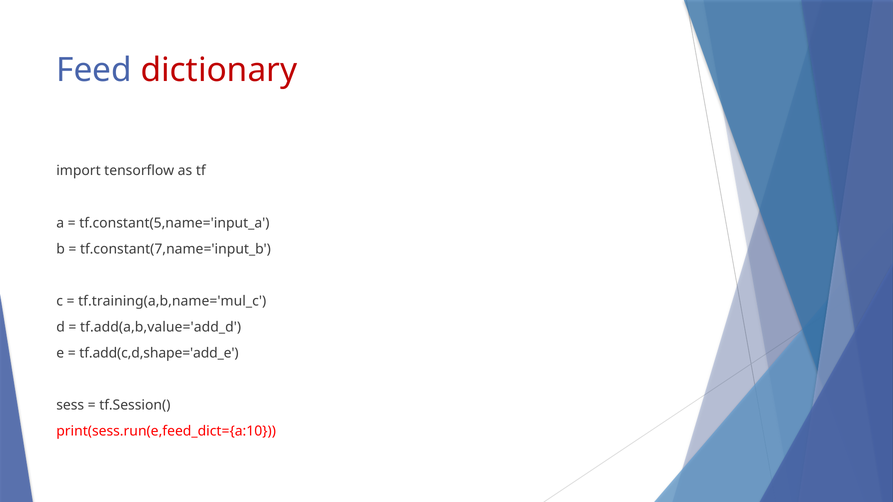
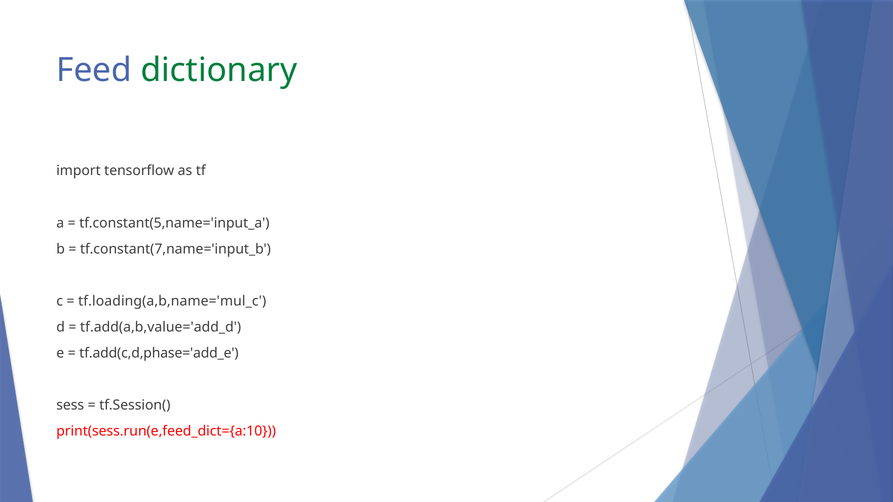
dictionary colour: red -> green
tf.training(a,b,name='mul_c: tf.training(a,b,name='mul_c -> tf.loading(a,b,name='mul_c
tf.add(c,d,shape='add_e: tf.add(c,d,shape='add_e -> tf.add(c,d,phase='add_e
